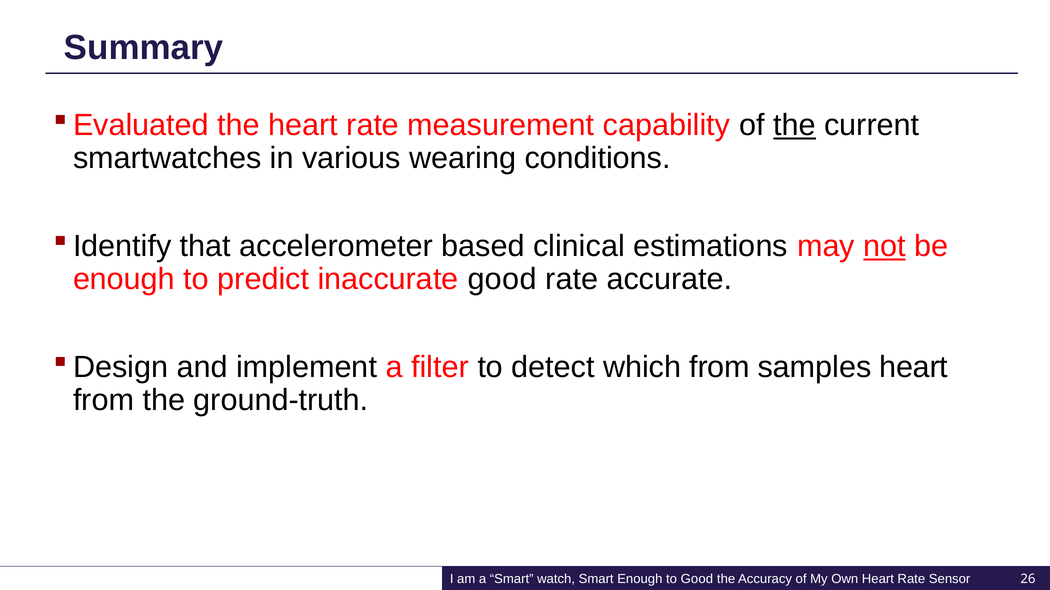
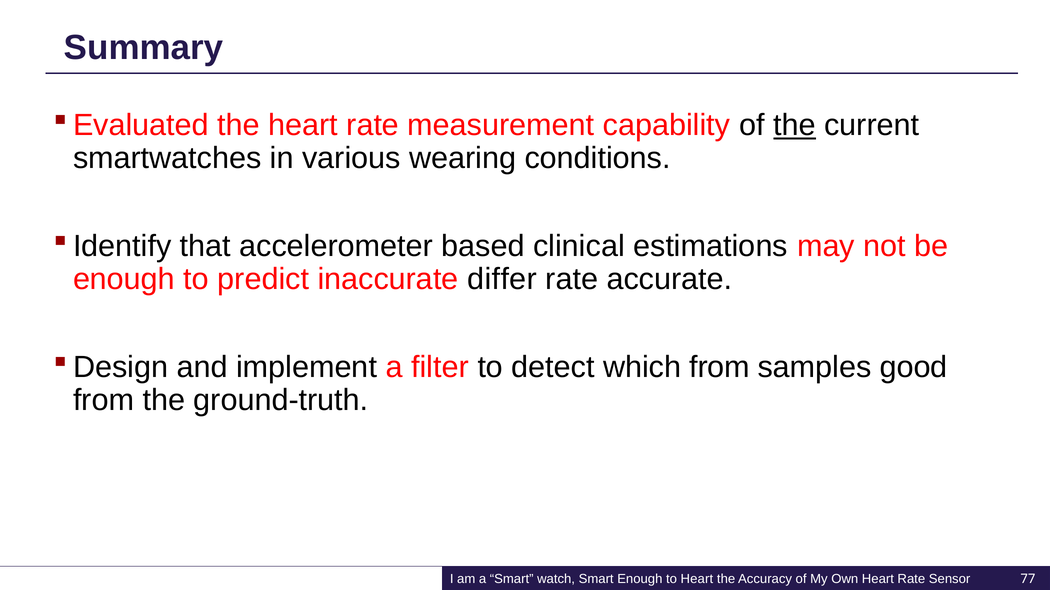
not underline: present -> none
inaccurate good: good -> differ
samples heart: heart -> good
to Good: Good -> Heart
26: 26 -> 77
